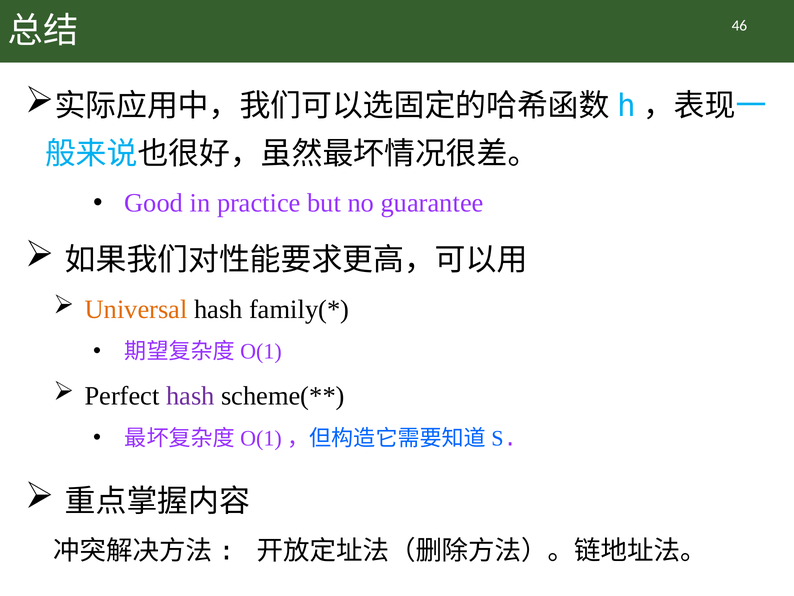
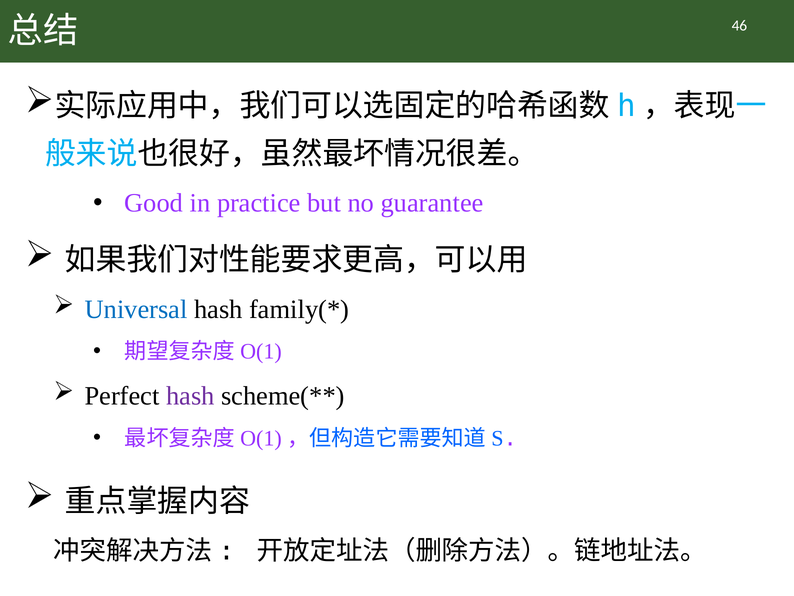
Universal colour: orange -> blue
